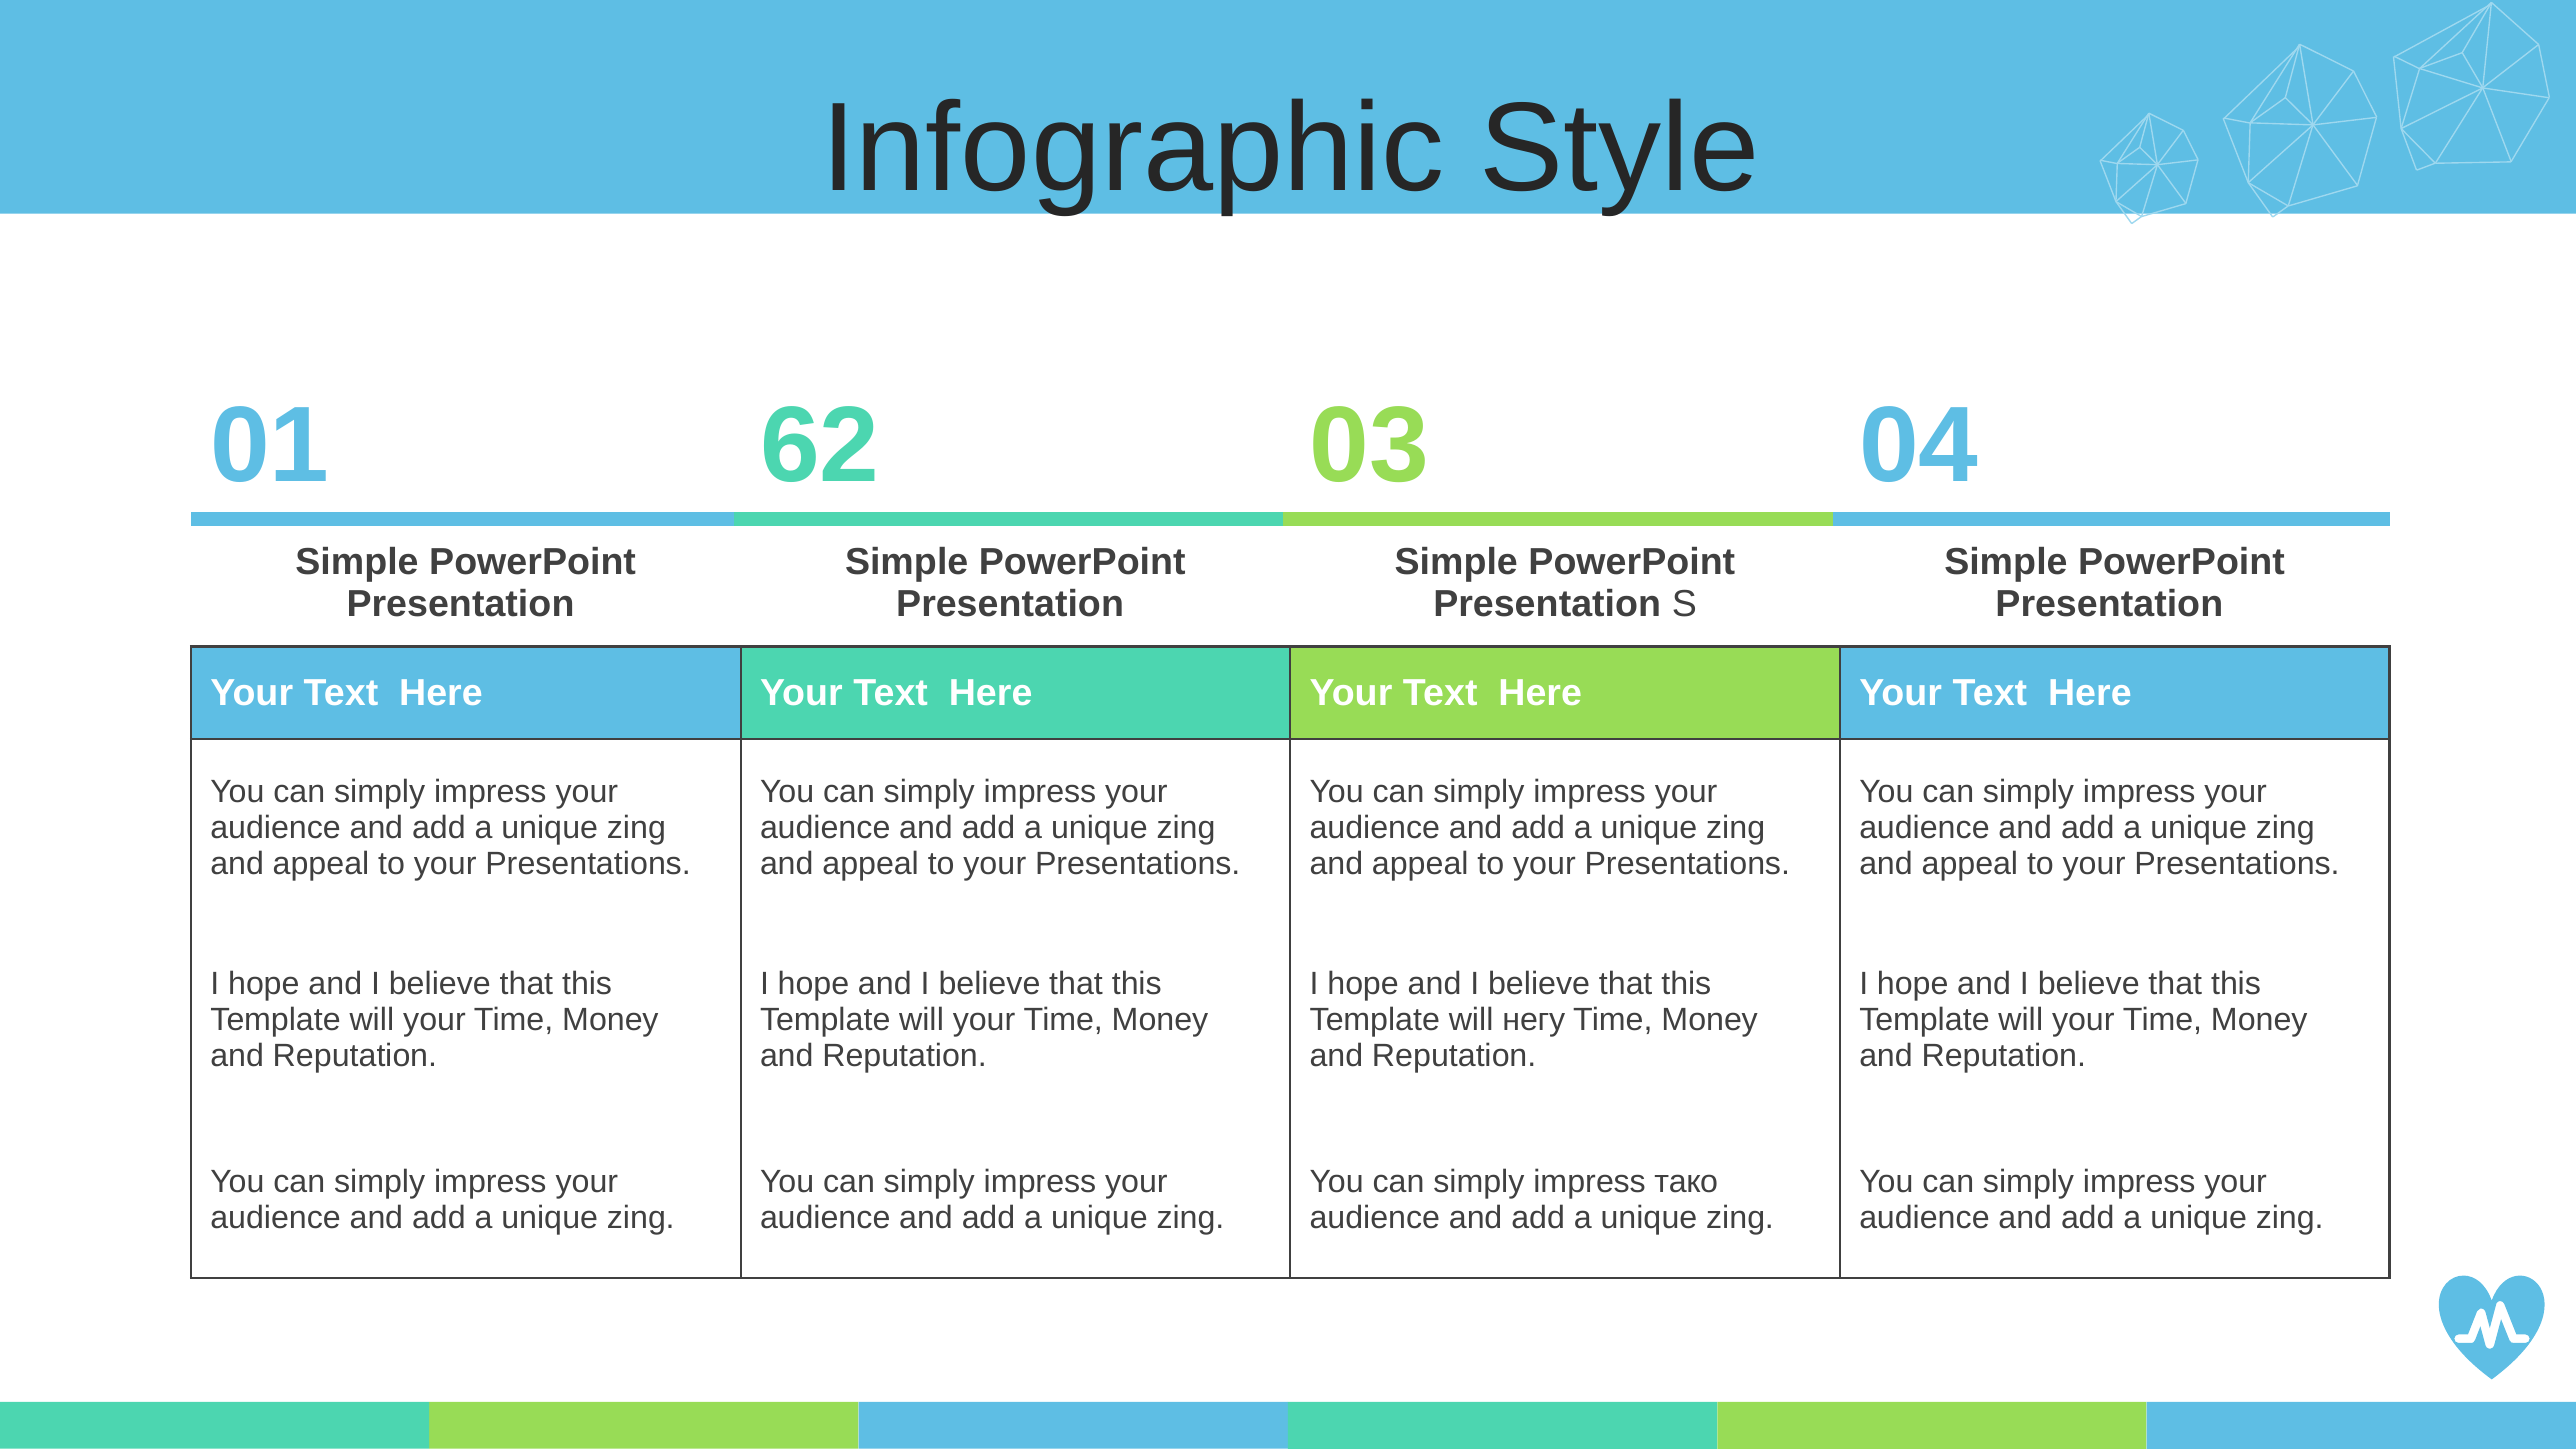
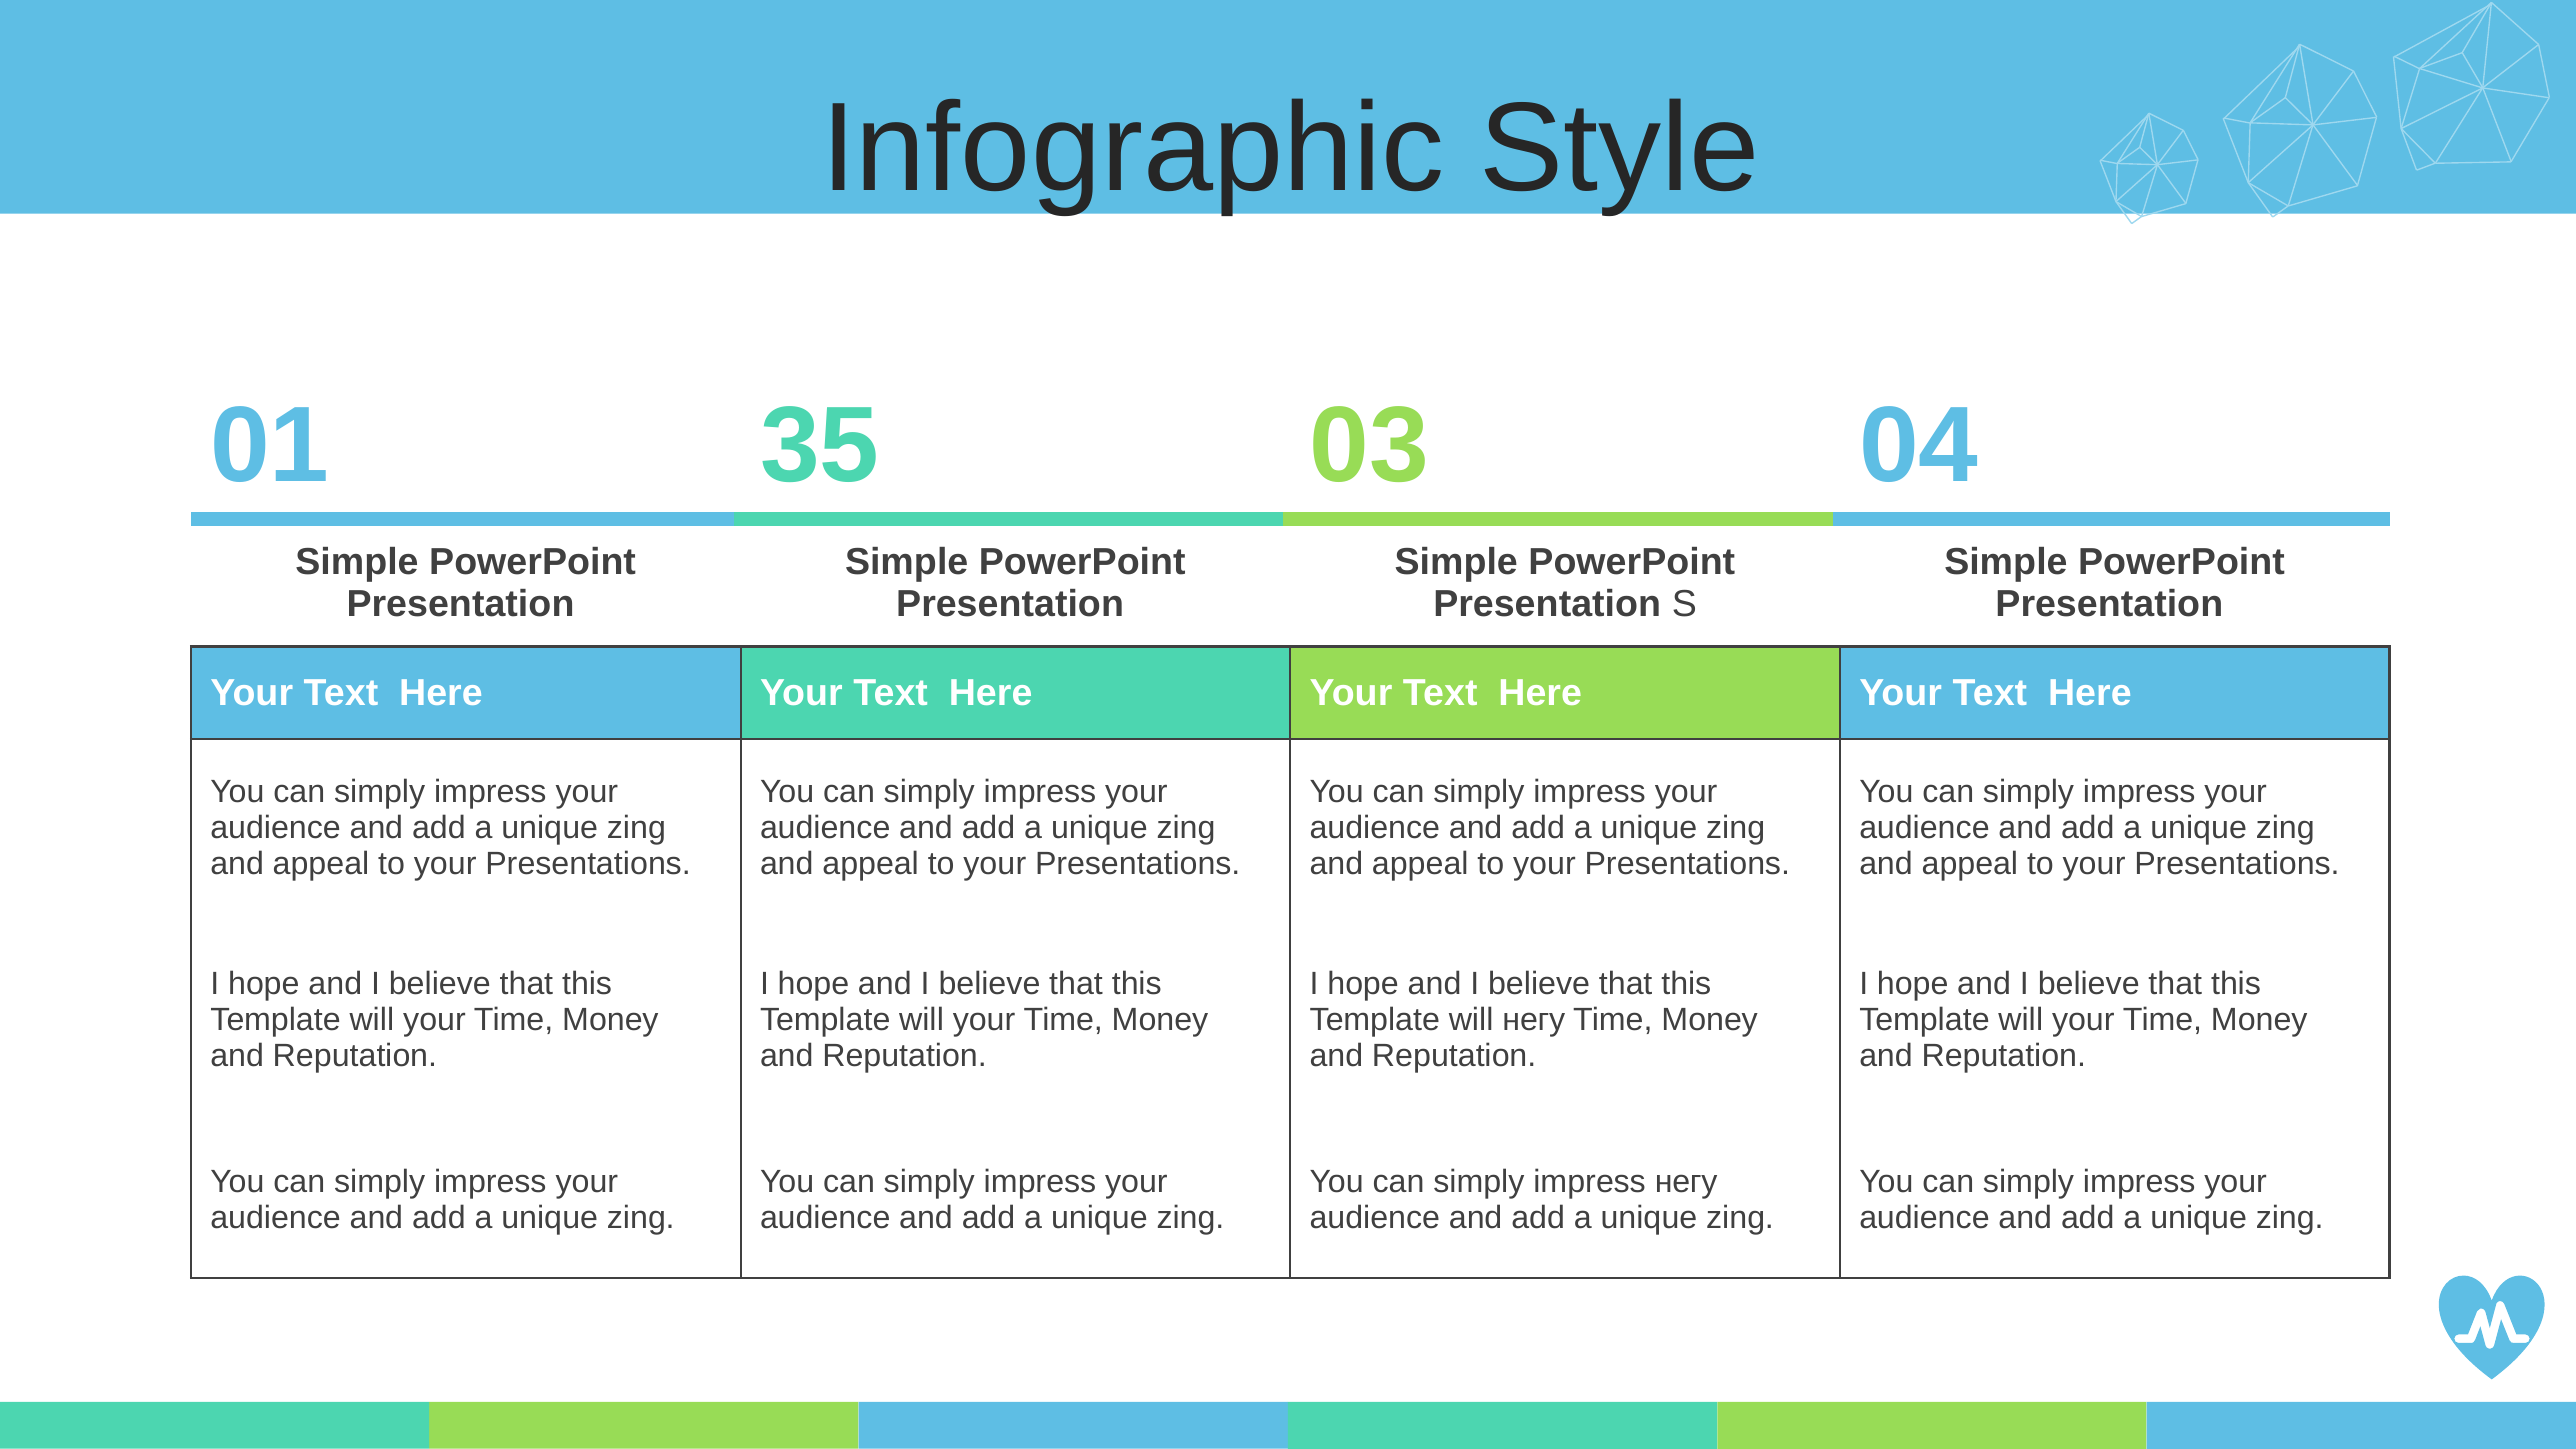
62: 62 -> 35
impress тако: тако -> негу
